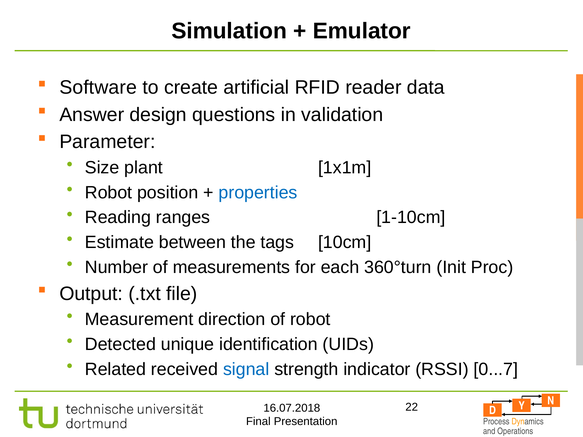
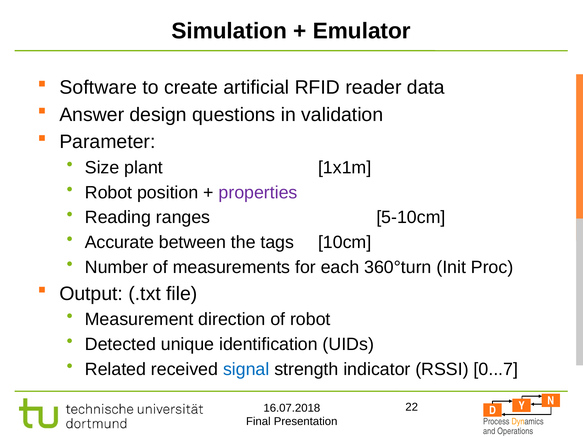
properties colour: blue -> purple
1-10cm: 1-10cm -> 5-10cm
Estimate: Estimate -> Accurate
